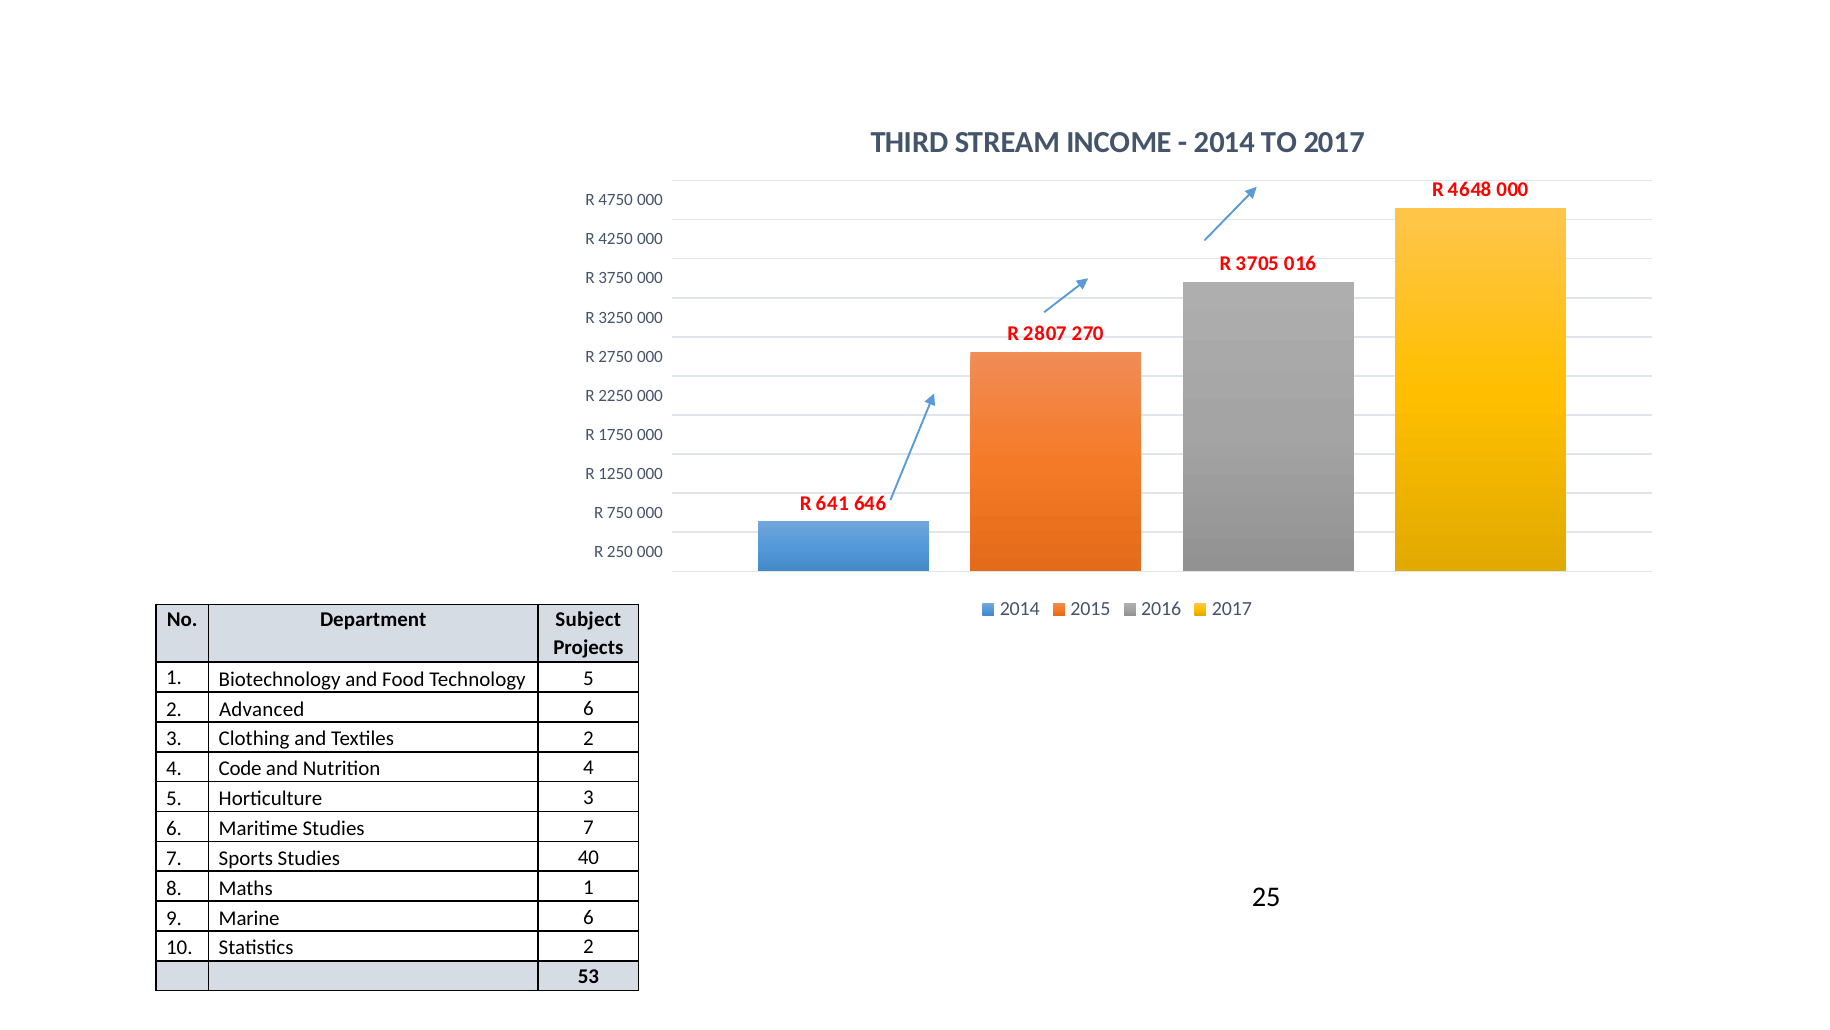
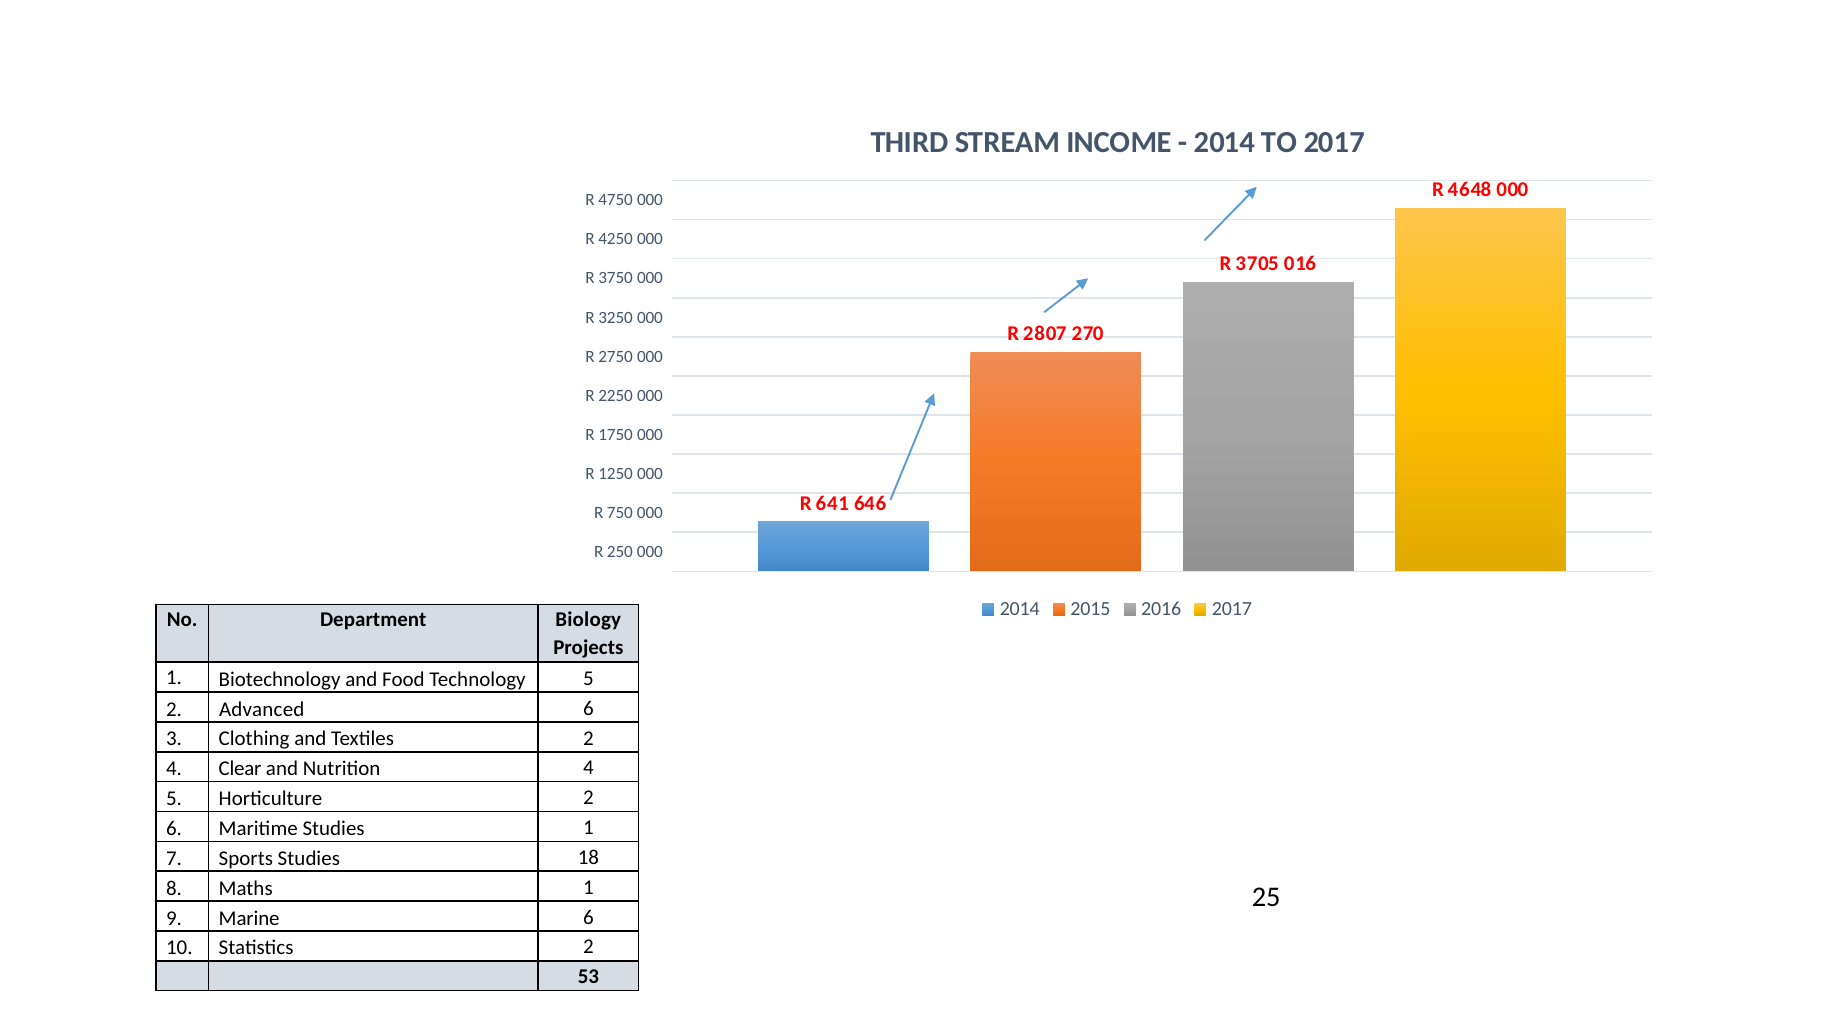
Subject: Subject -> Biology
Code: Code -> Clear
Horticulture 3: 3 -> 2
Studies 7: 7 -> 1
40: 40 -> 18
